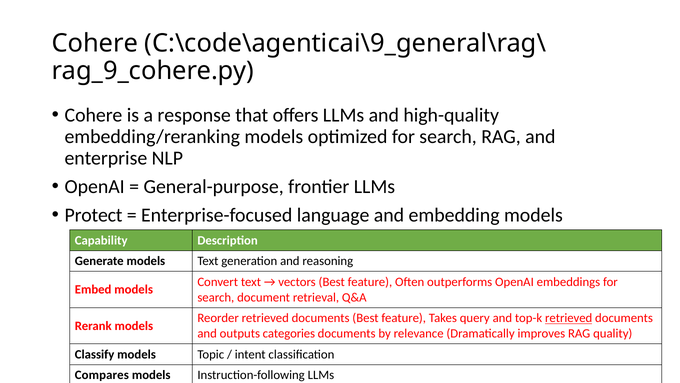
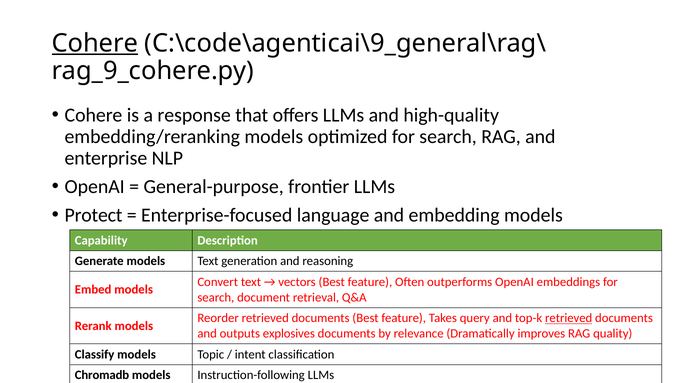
Cohere at (95, 43) underline: none -> present
categories: categories -> explosives
Compares: Compares -> Chromadb
